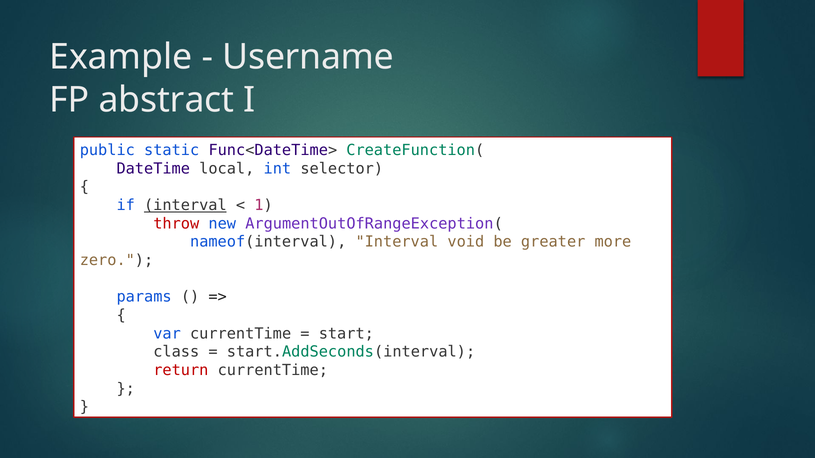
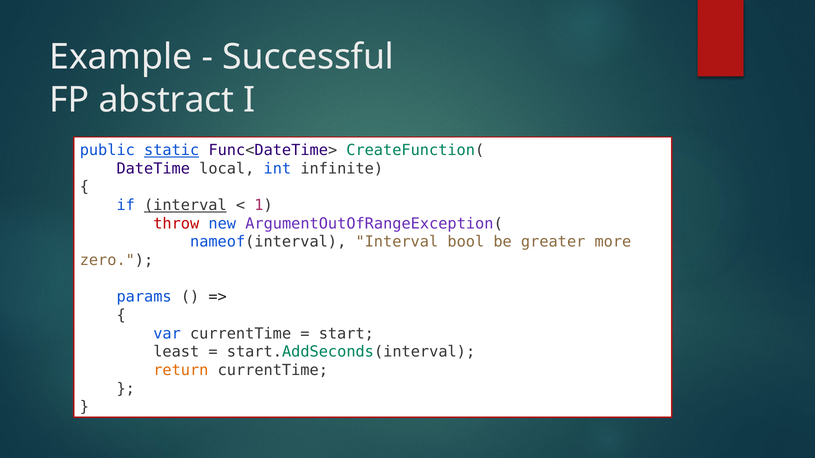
Username: Username -> Successful
static underline: none -> present
selector: selector -> infinite
void: void -> bool
class: class -> least
return colour: red -> orange
